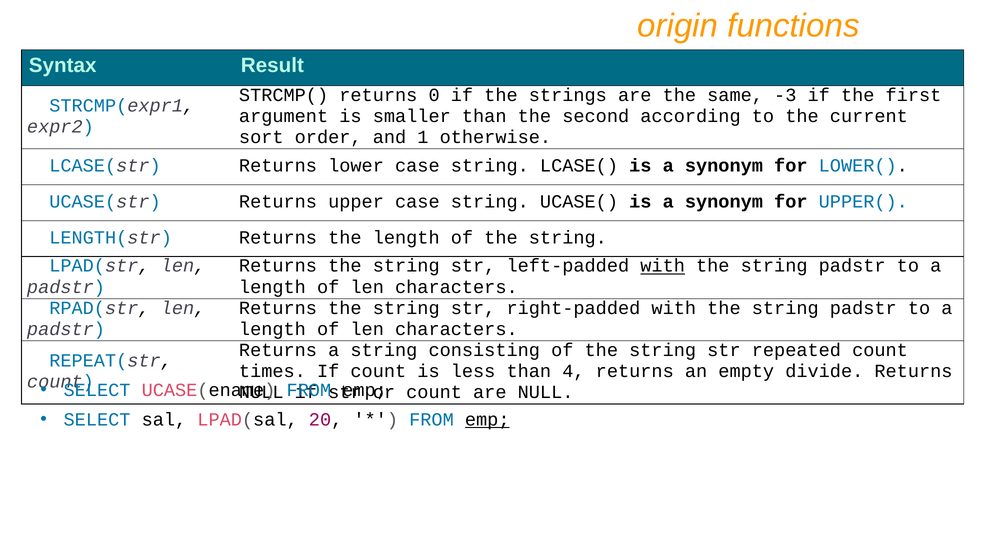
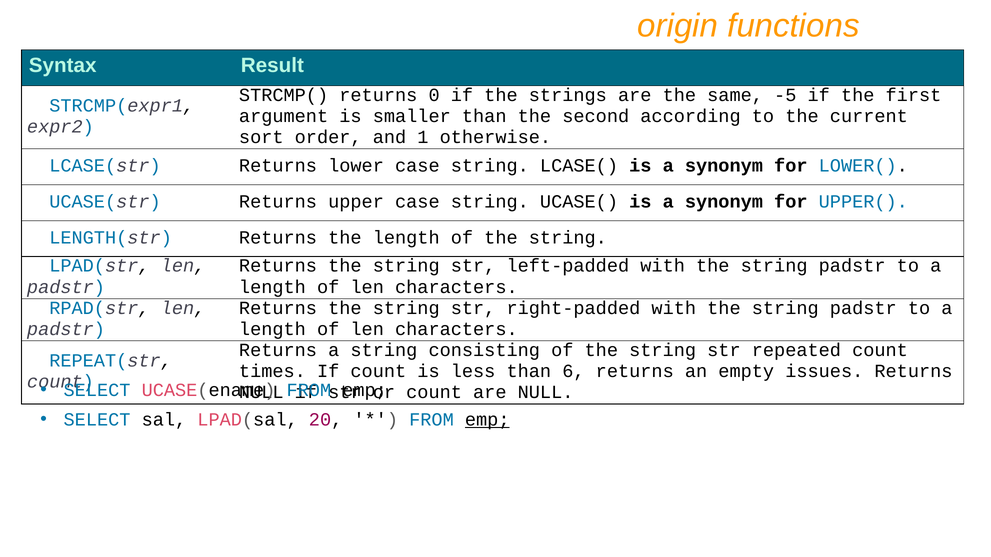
-3: -3 -> -5
with at (663, 266) underline: present -> none
4: 4 -> 6
divide: divide -> issues
